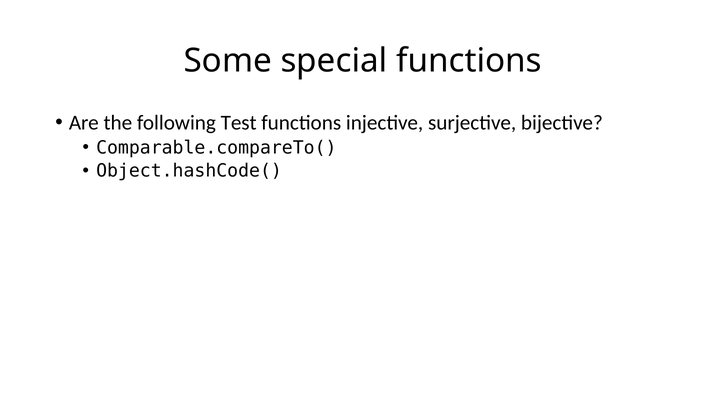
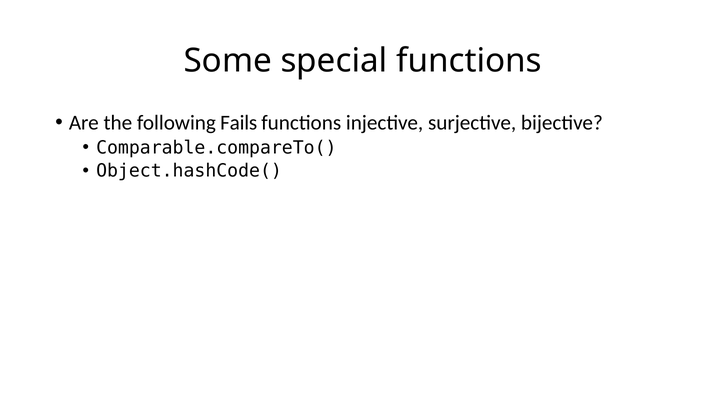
Test: Test -> Fails
